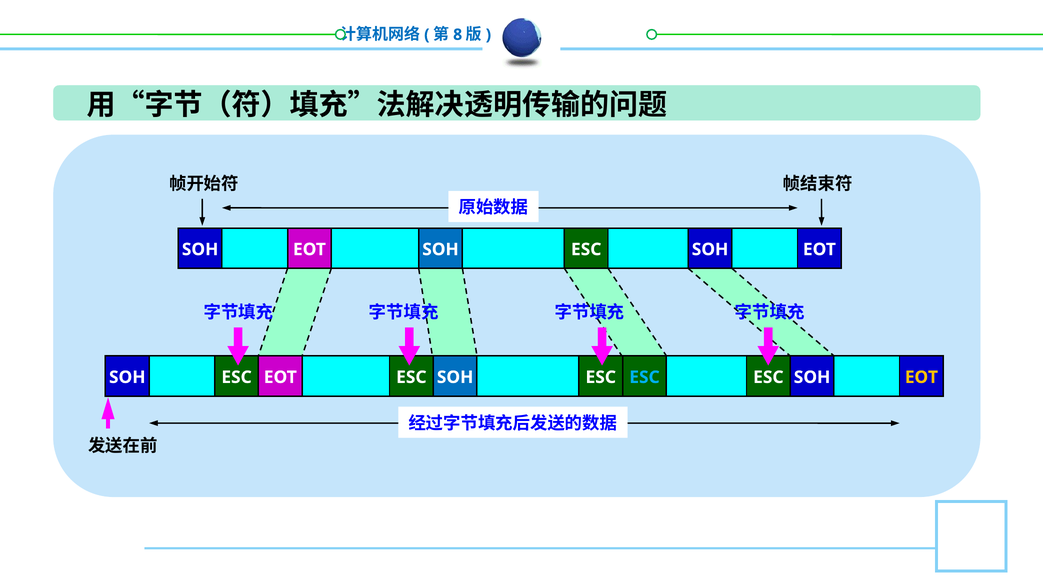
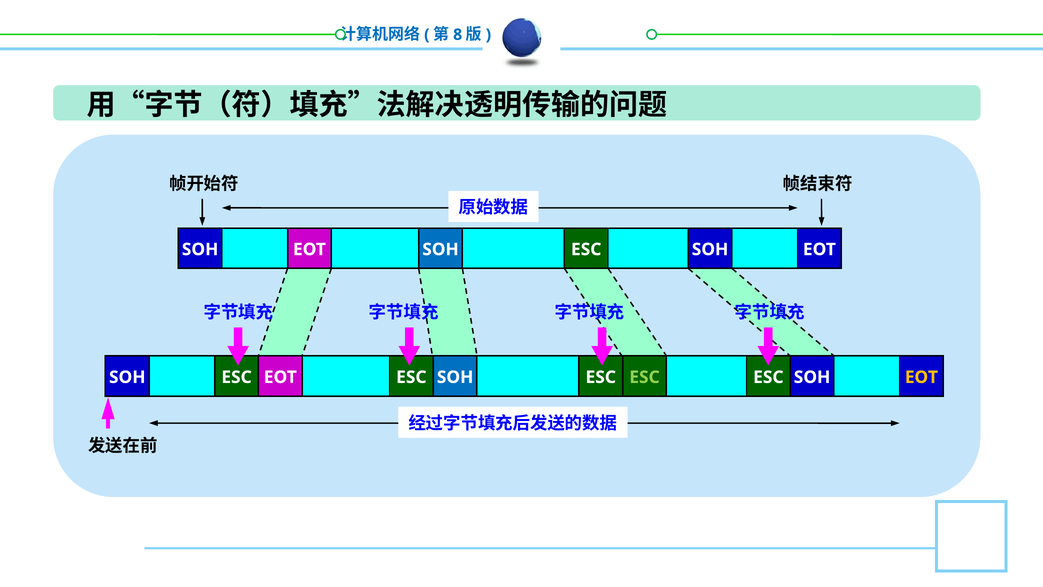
ESC at (645, 377) colour: light blue -> light green
